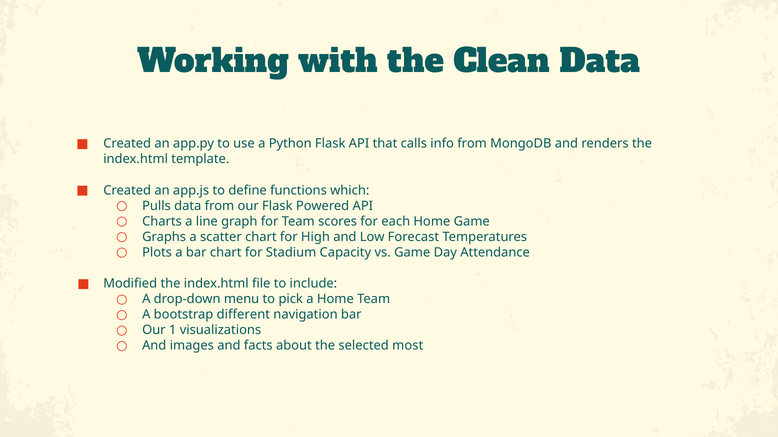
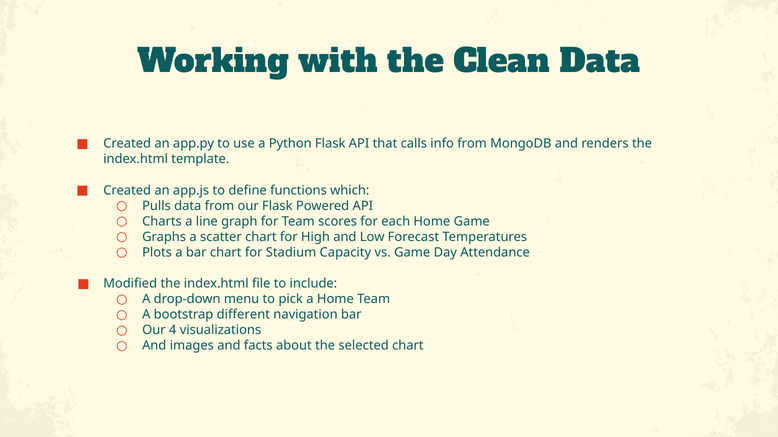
1: 1 -> 4
selected most: most -> chart
